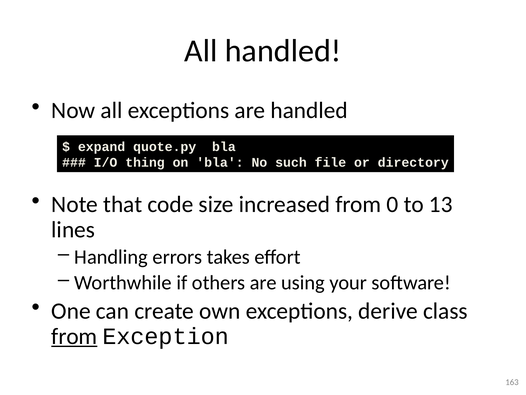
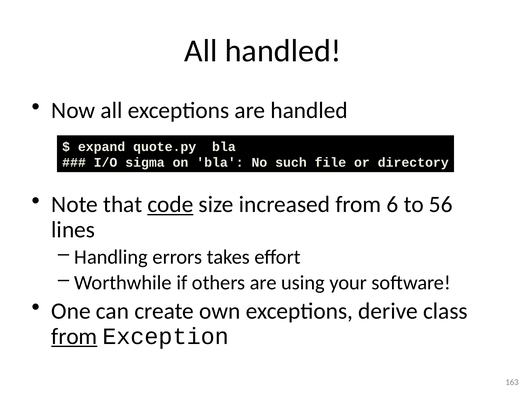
thing: thing -> sigma
code underline: none -> present
0: 0 -> 6
13: 13 -> 56
